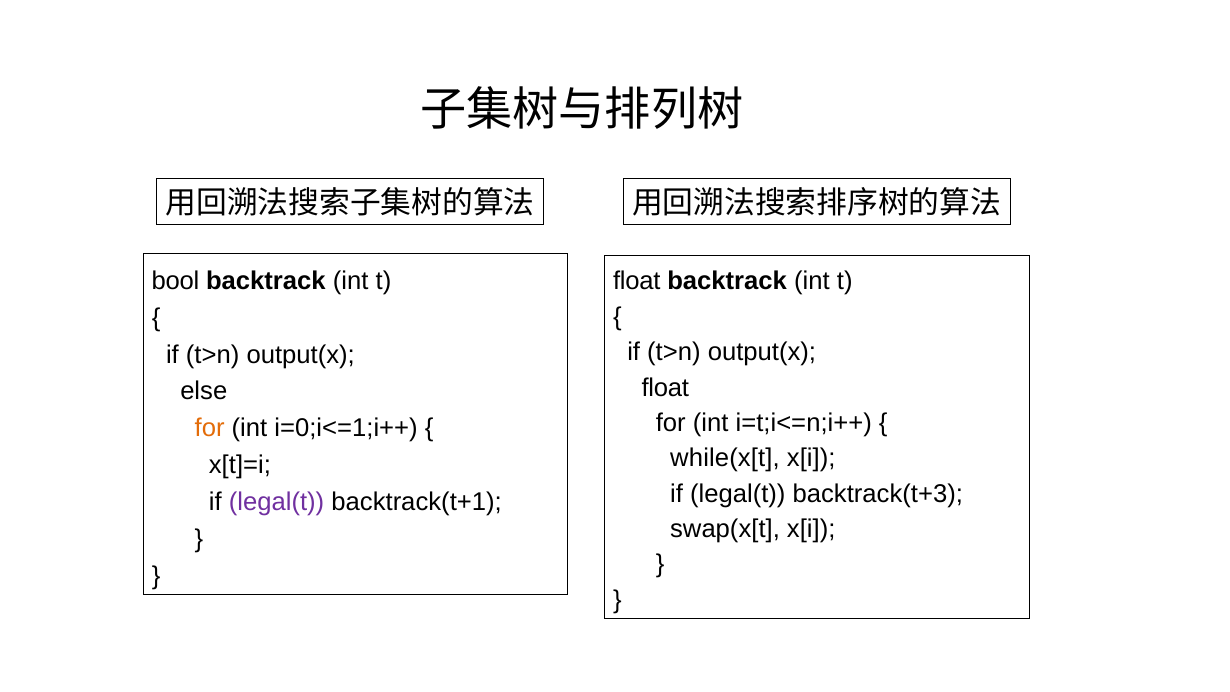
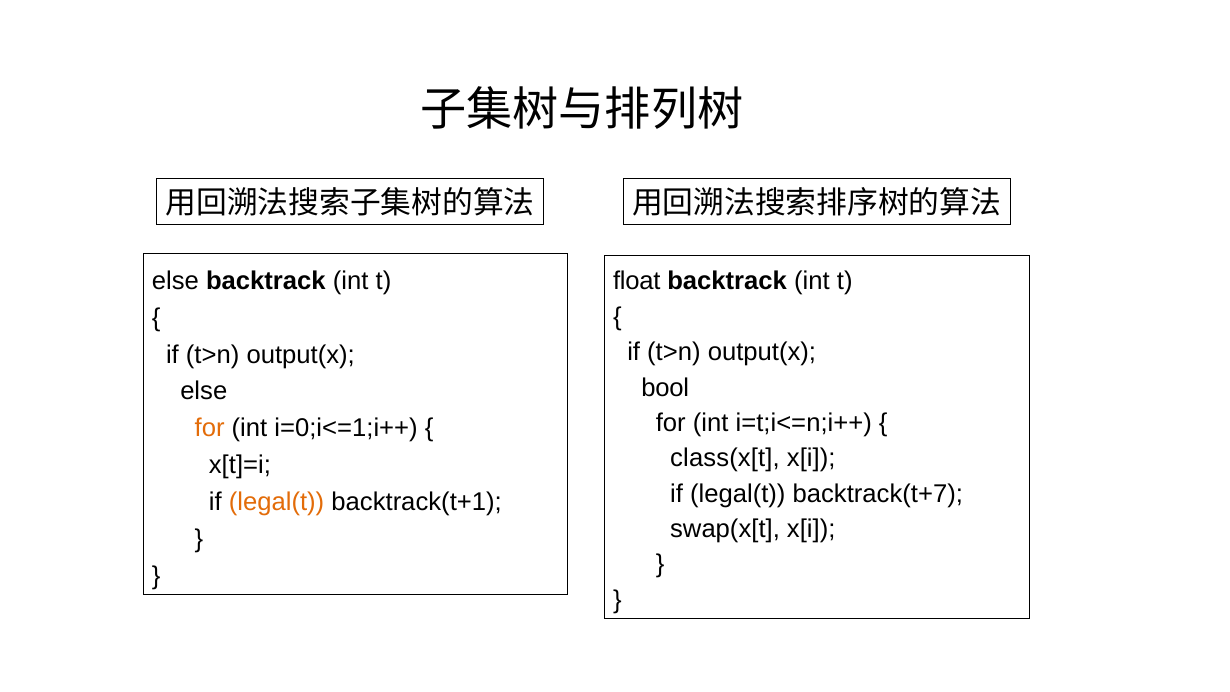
bool at (176, 281): bool -> else
float at (665, 388): float -> bool
while(x[t: while(x[t -> class(x[t
backtrack(t+3: backtrack(t+3 -> backtrack(t+7
legal(t at (277, 502) colour: purple -> orange
